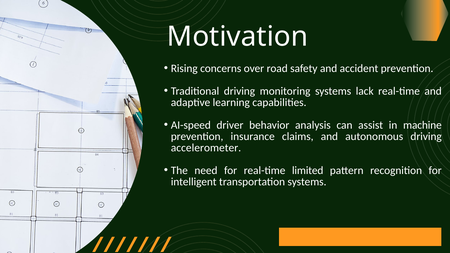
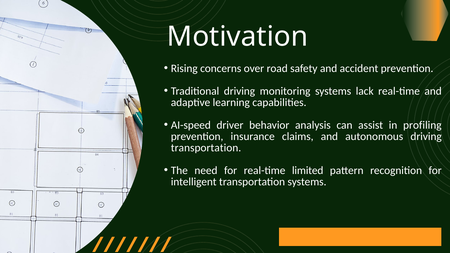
machine: machine -> profiling
accelerometer at (206, 148): accelerometer -> transportation
